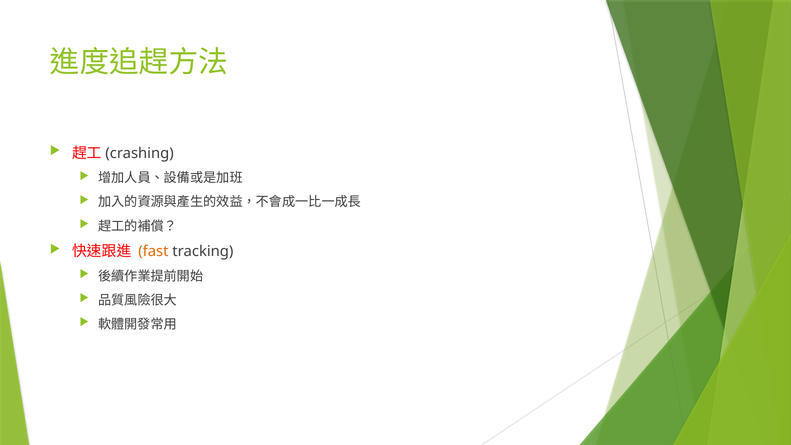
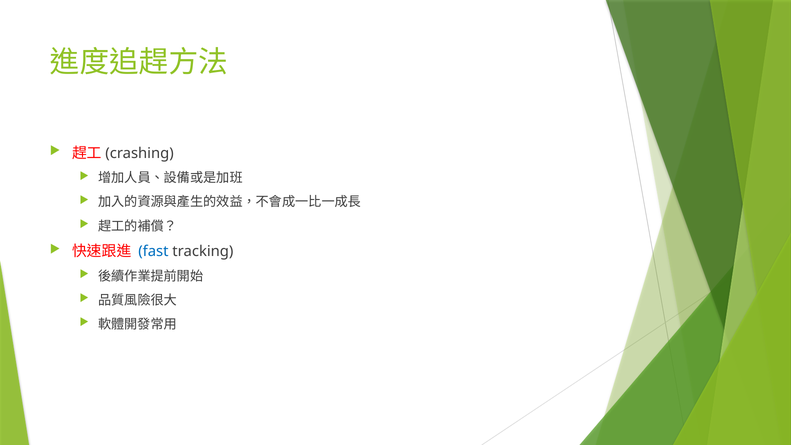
fast colour: orange -> blue
